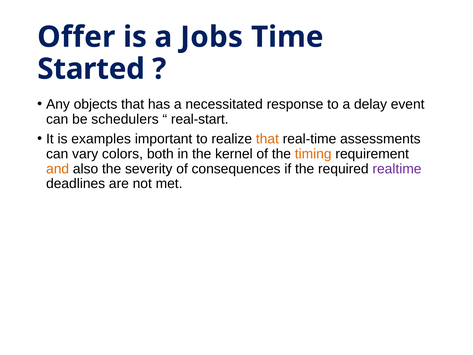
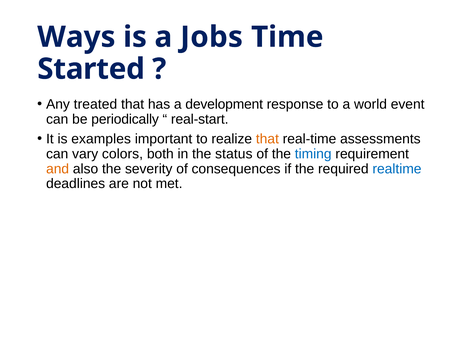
Offer: Offer -> Ways
objects: objects -> treated
necessitated: necessitated -> development
delay: delay -> world
schedulers: schedulers -> periodically
kernel: kernel -> status
timing colour: orange -> blue
realtime colour: purple -> blue
